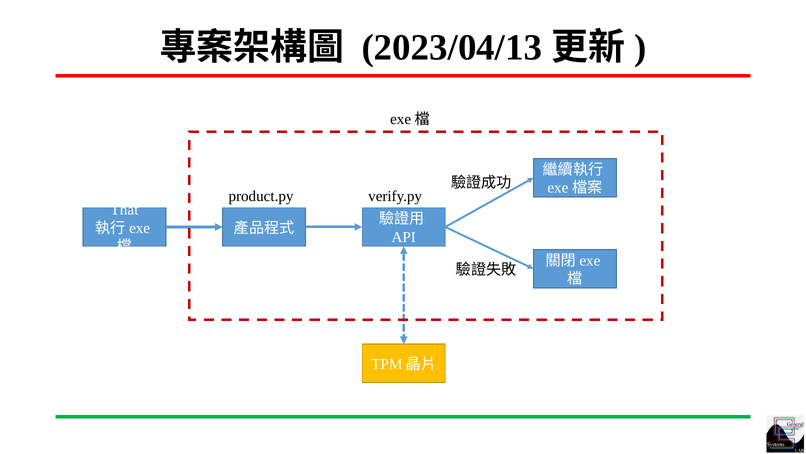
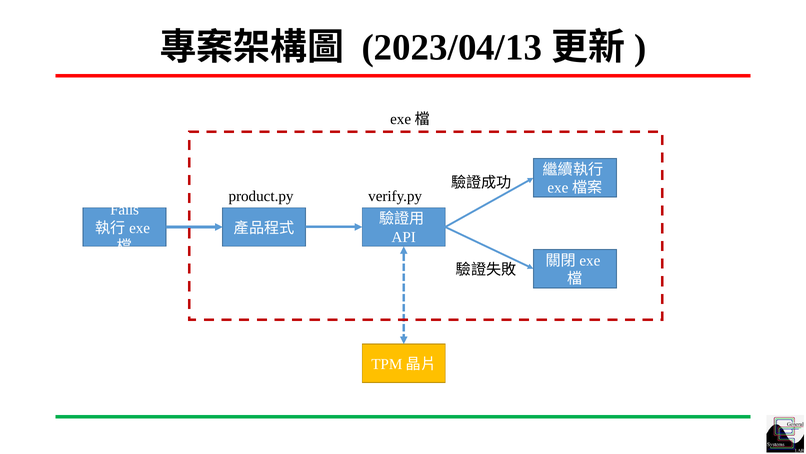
That: That -> Fails
